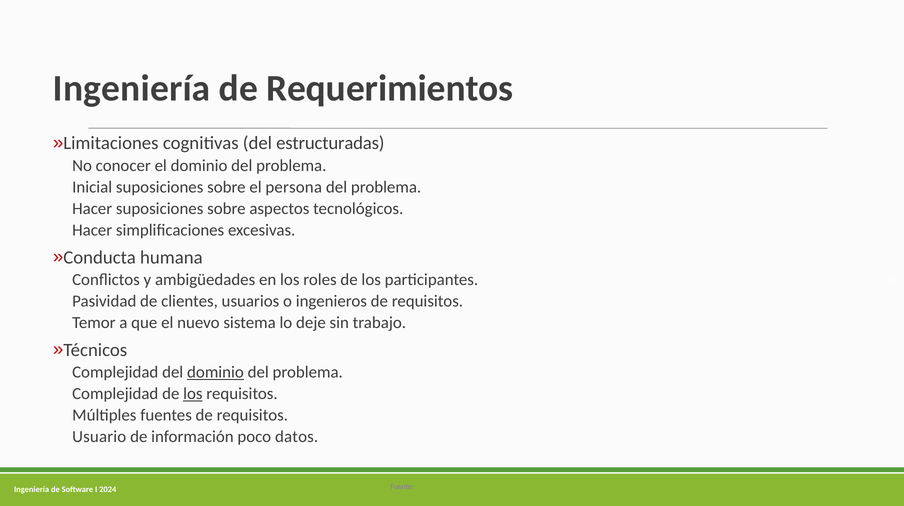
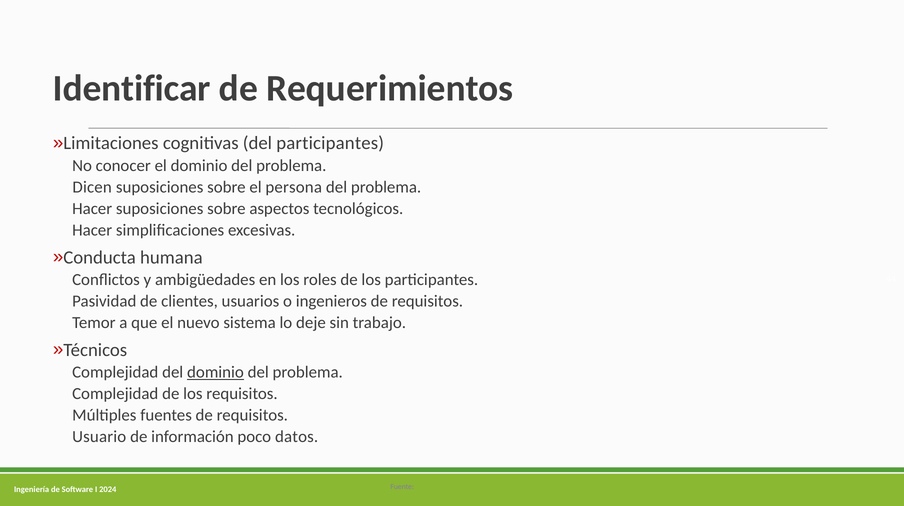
Ingeniería at (132, 88): Ingeniería -> Identificar
del estructuradas: estructuradas -> participantes
Inicial: Inicial -> Dicen
los at (193, 394) underline: present -> none
